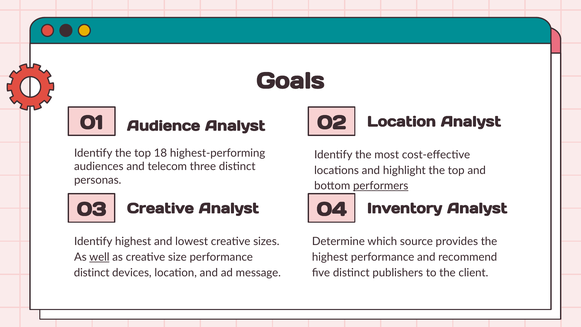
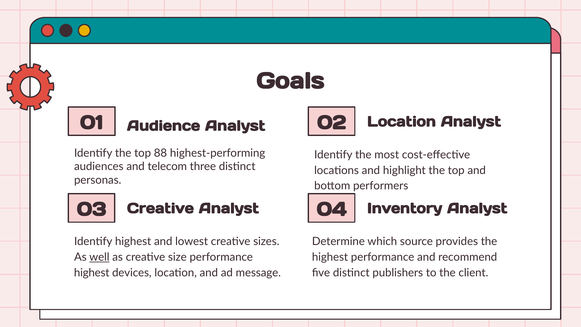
18: 18 -> 88
performers underline: present -> none
distinct at (92, 273): distinct -> highest
